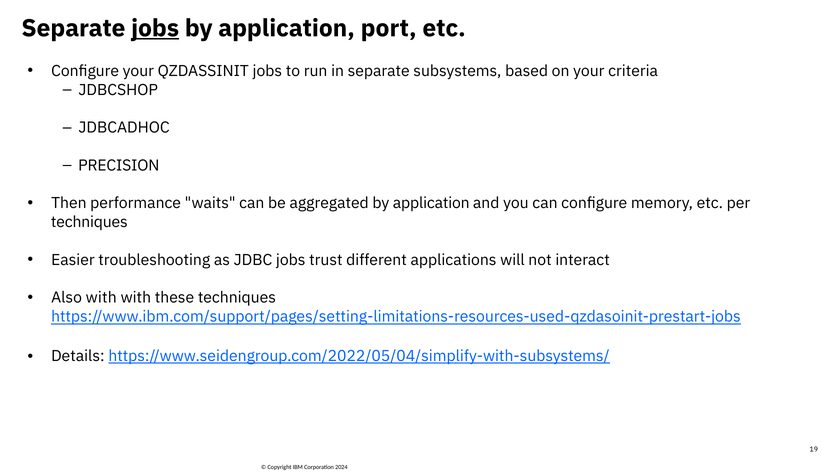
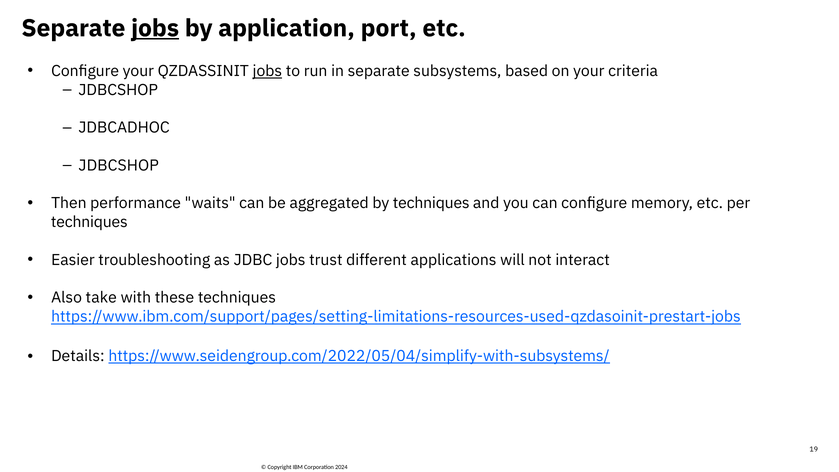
jobs at (267, 71) underline: none -> present
PRECISION at (119, 166): PRECISION -> JDBCSHOP
aggregated by application: application -> techniques
Also with: with -> take
